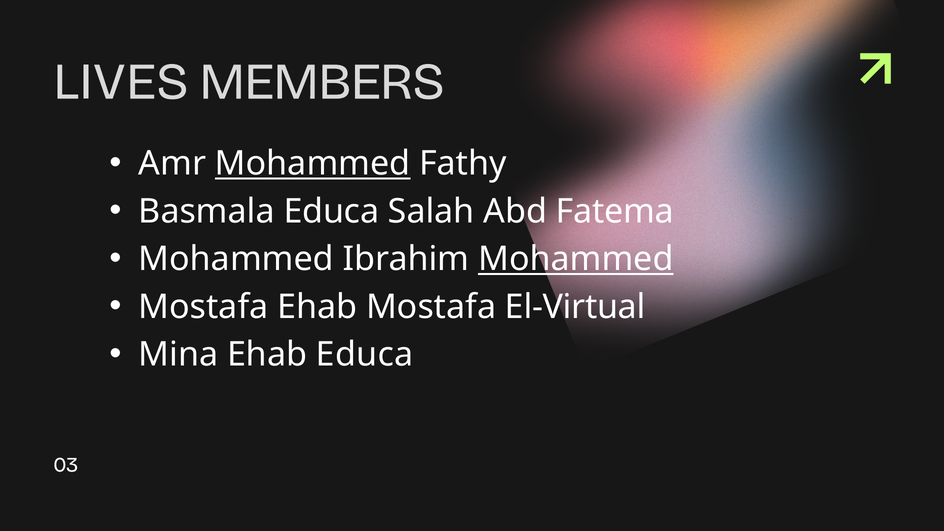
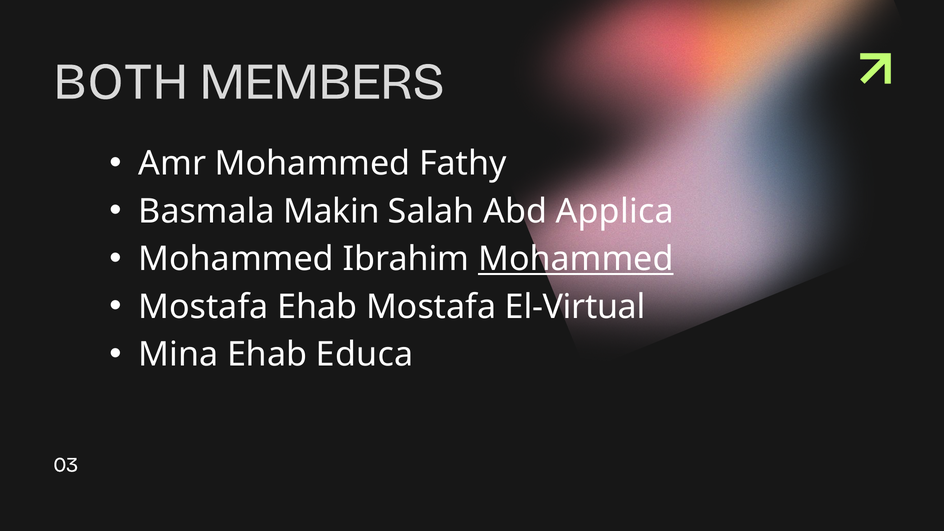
LIVES: LIVES -> BOTH
Mohammed at (313, 164) underline: present -> none
Basmala Educa: Educa -> Makin
Fatema: Fatema -> Applica
